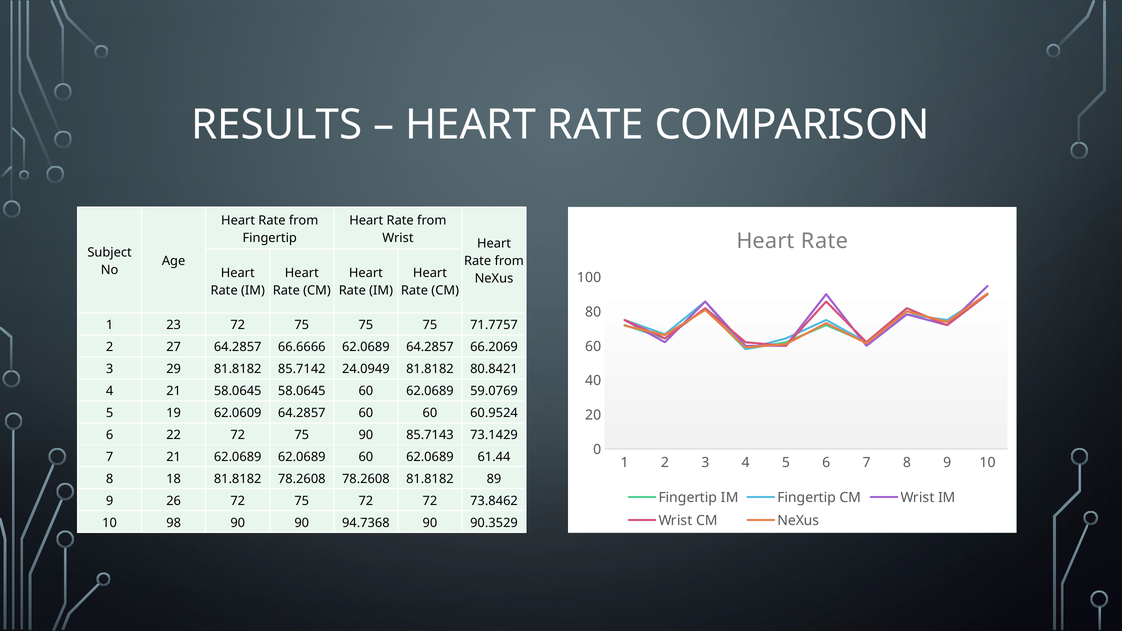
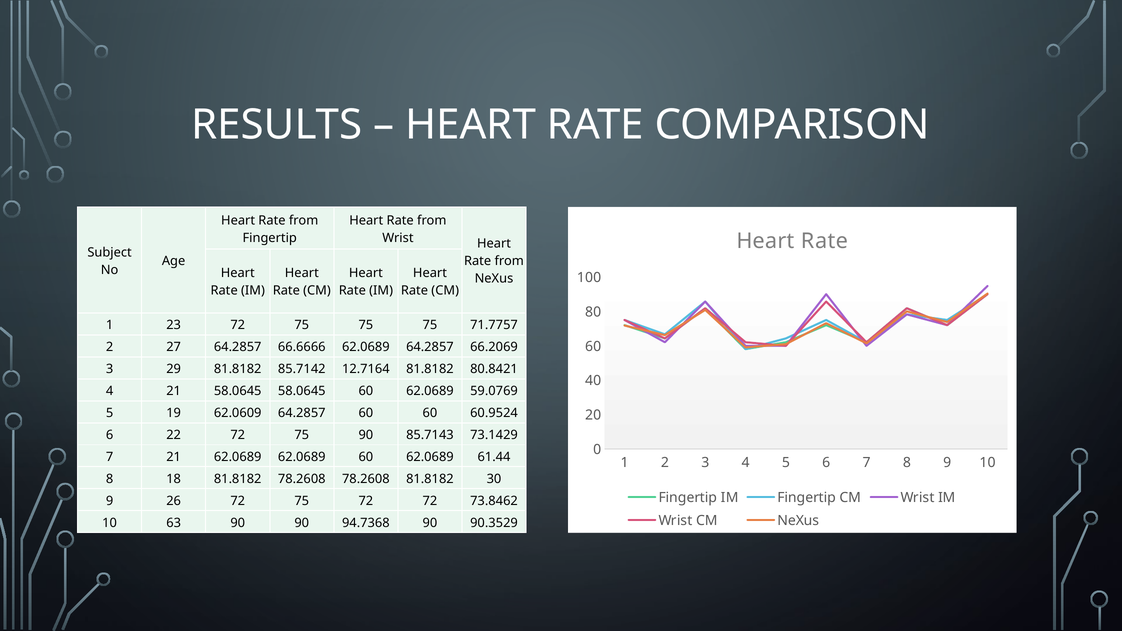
24.0949: 24.0949 -> 12.7164
89: 89 -> 30
98: 98 -> 63
